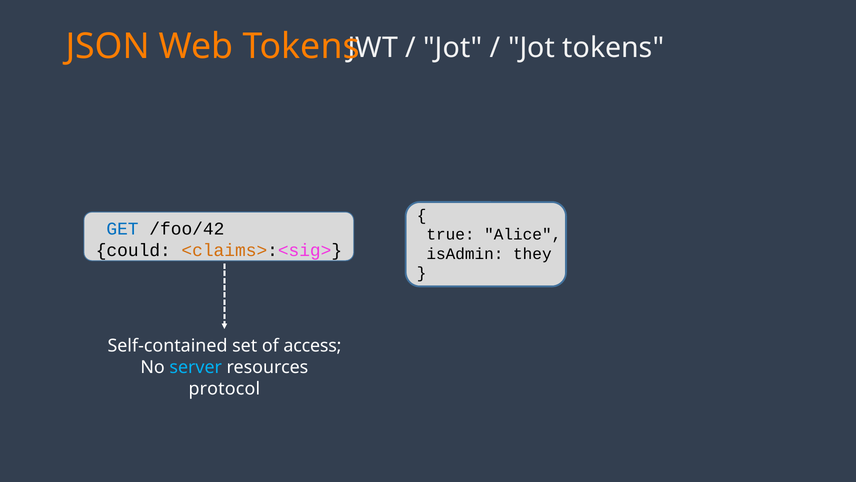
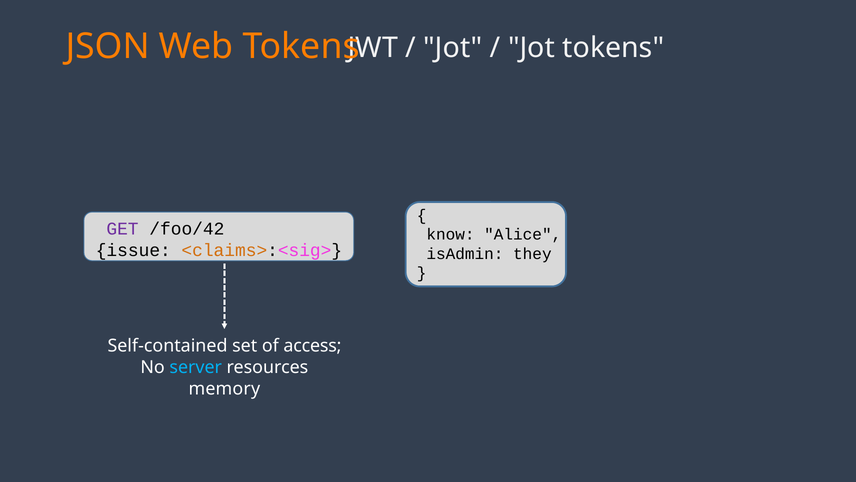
GET colour: blue -> purple
true: true -> know
could: could -> issue
protocol: protocol -> memory
